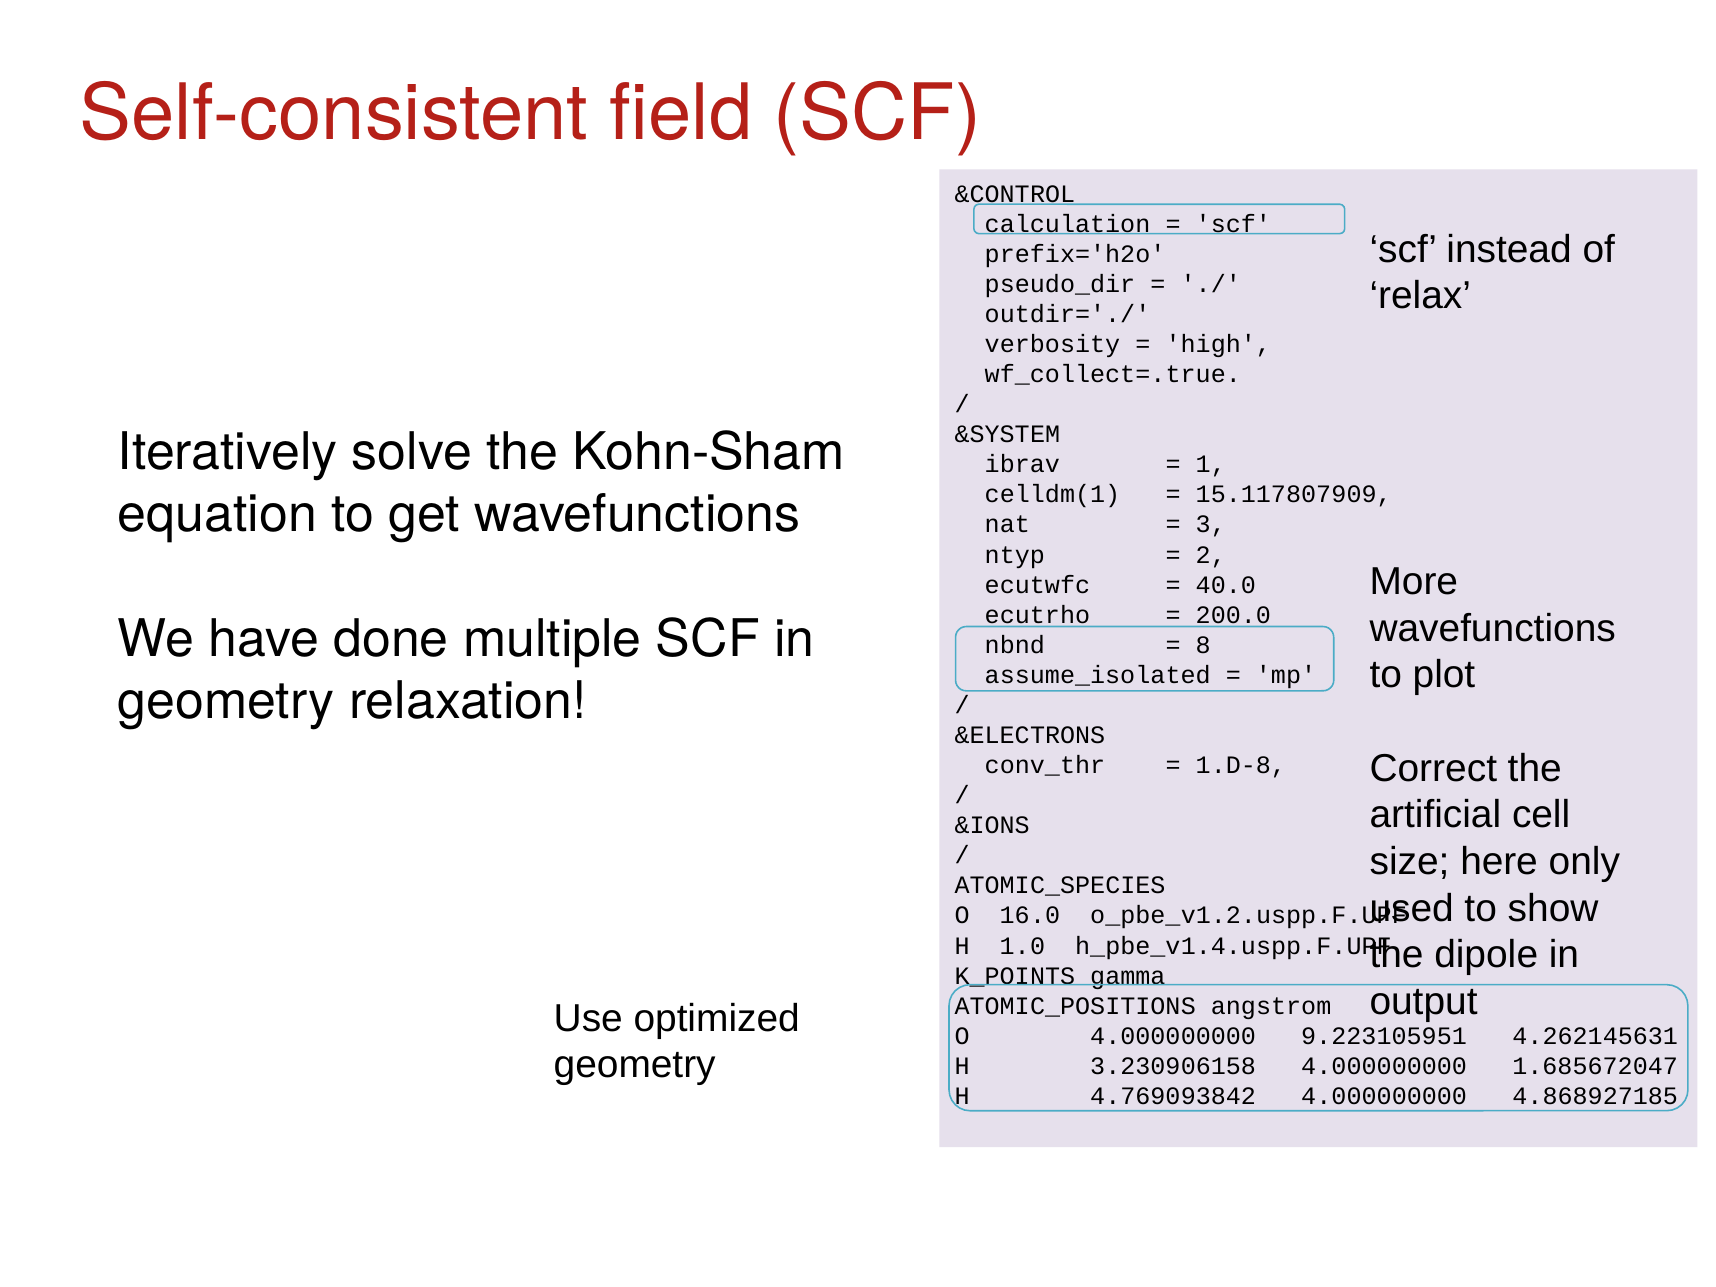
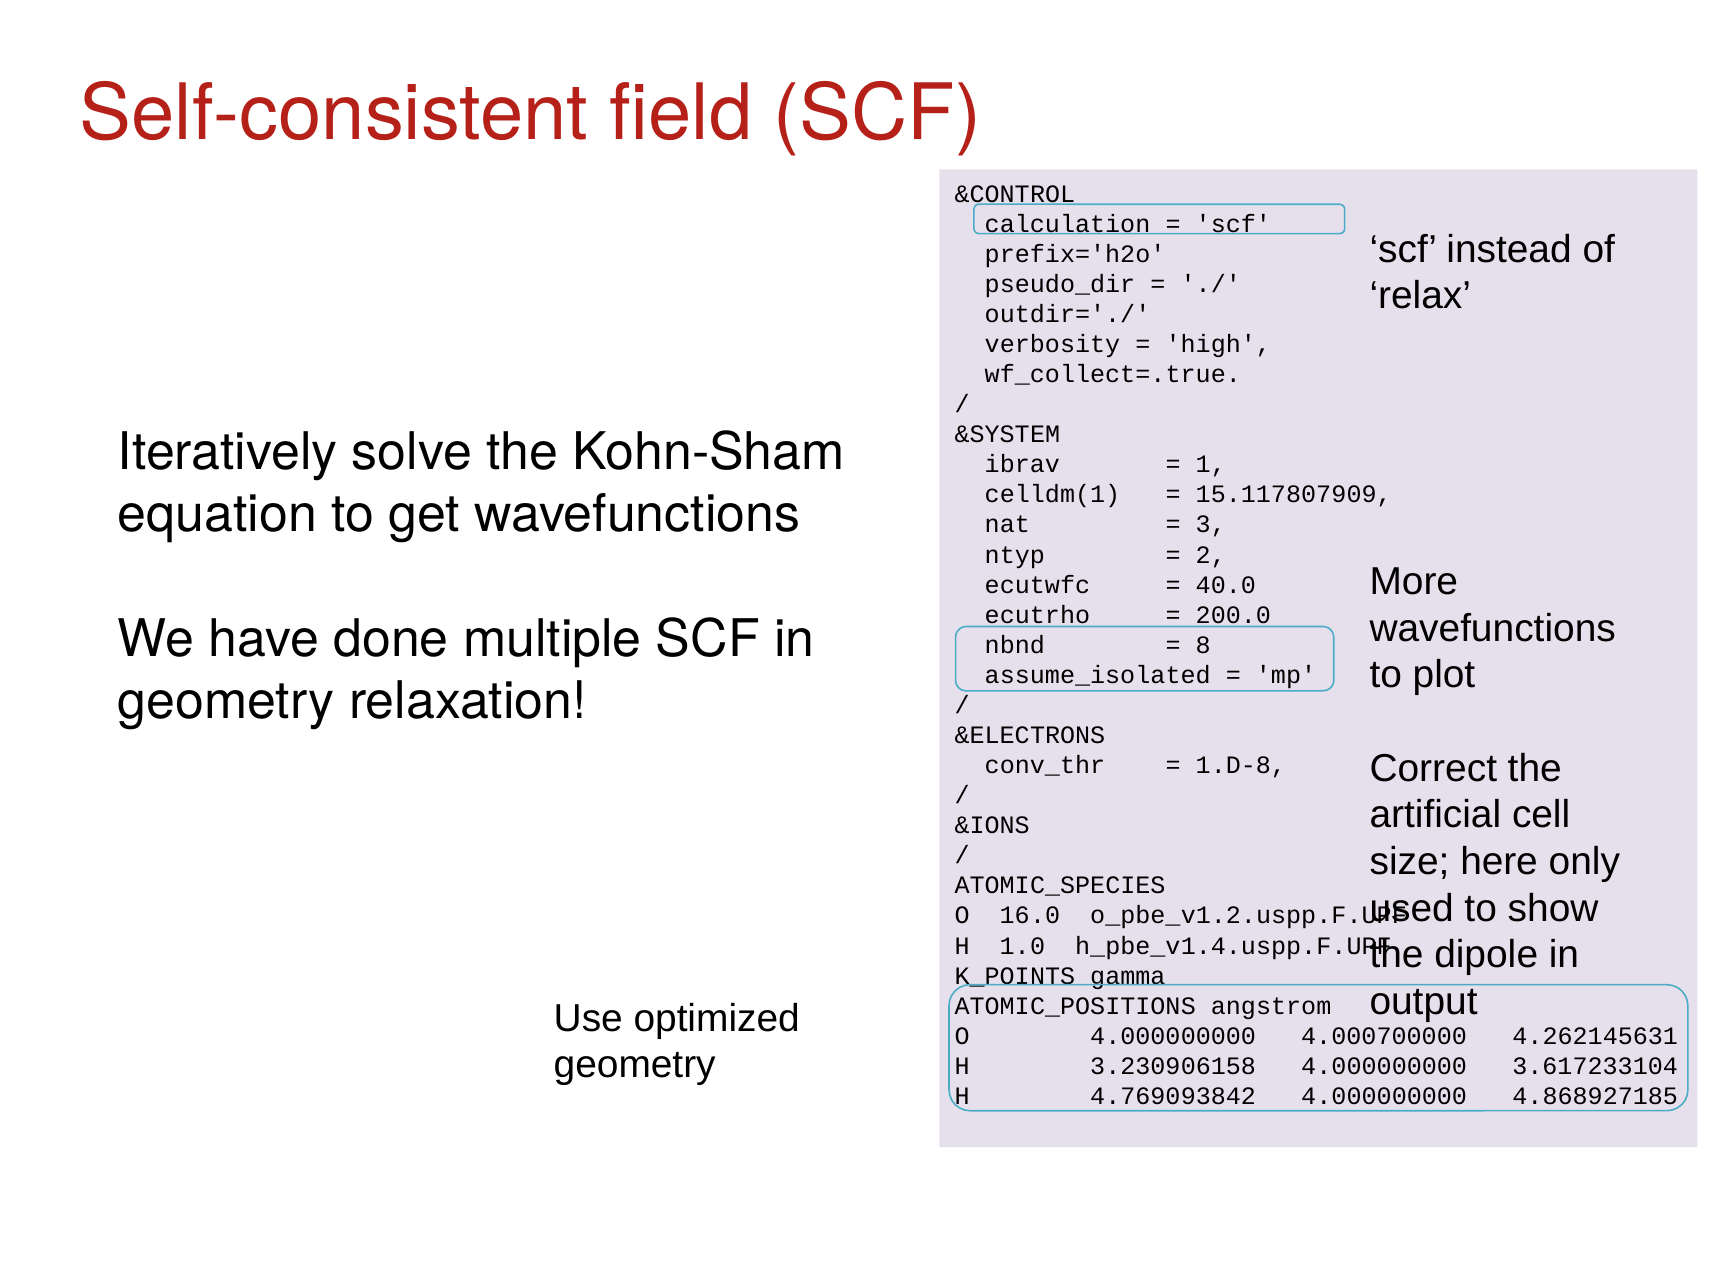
9.223105951: 9.223105951 -> 4.000700000
1.685672047: 1.685672047 -> 3.617233104
